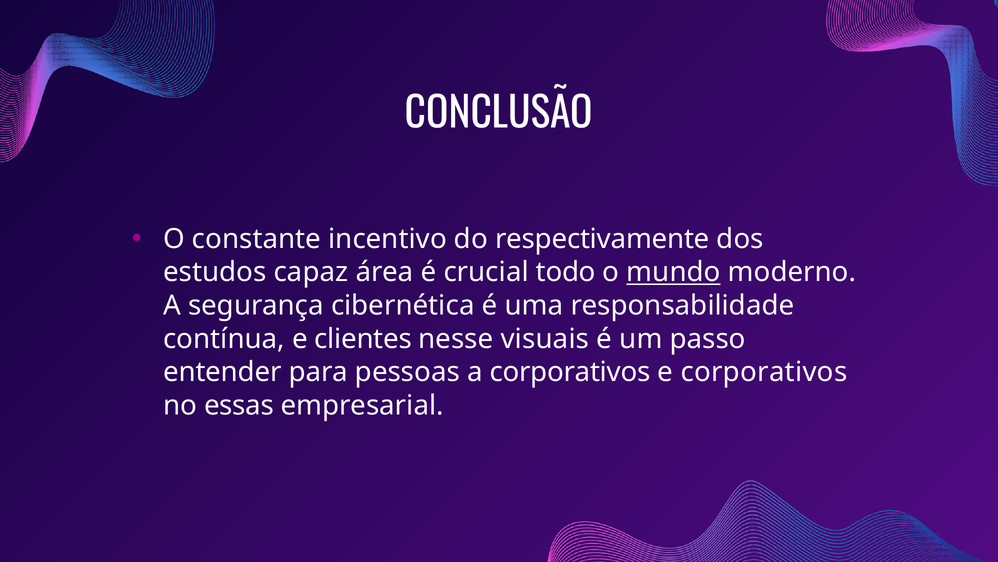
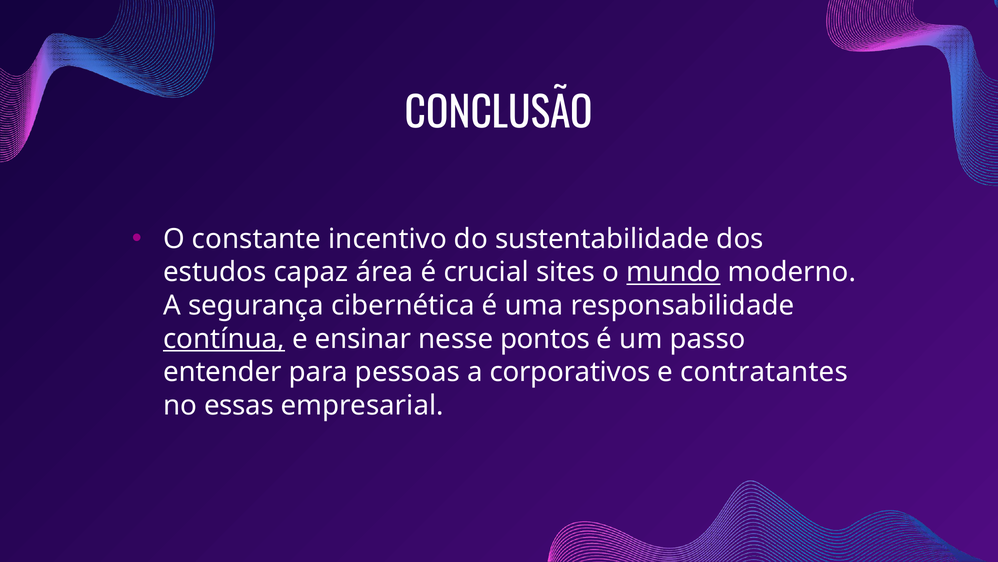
respectivamente: respectivamente -> sustentabilidade
todo: todo -> sites
contínua underline: none -> present
clientes: clientes -> ensinar
visuais: visuais -> pontos
e corporativos: corporativos -> contratantes
